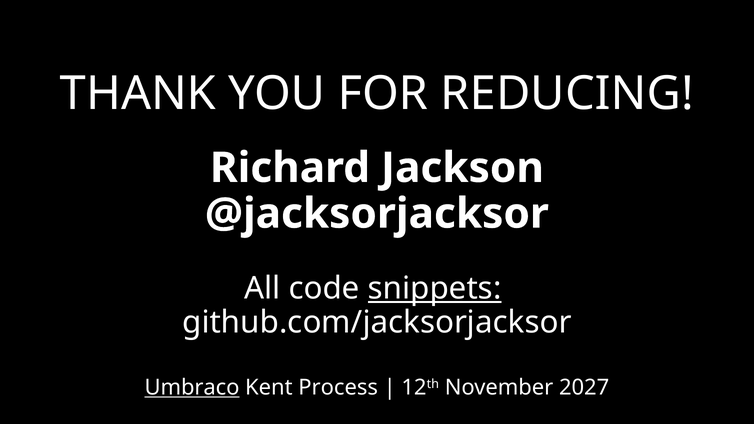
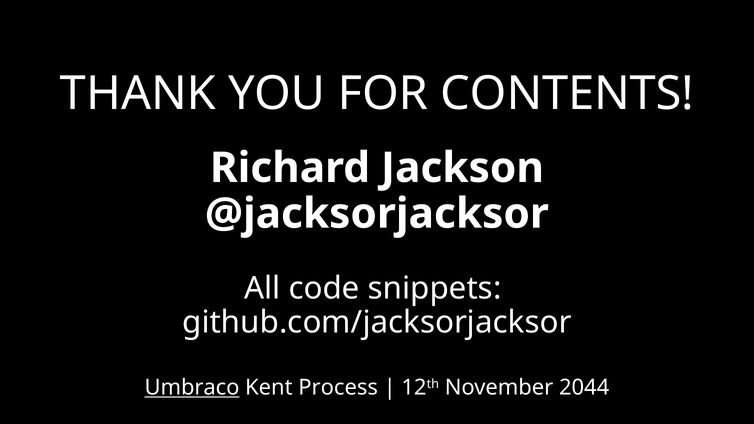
REDUCING: REDUCING -> CONTENTS
snippets underline: present -> none
2027: 2027 -> 2044
